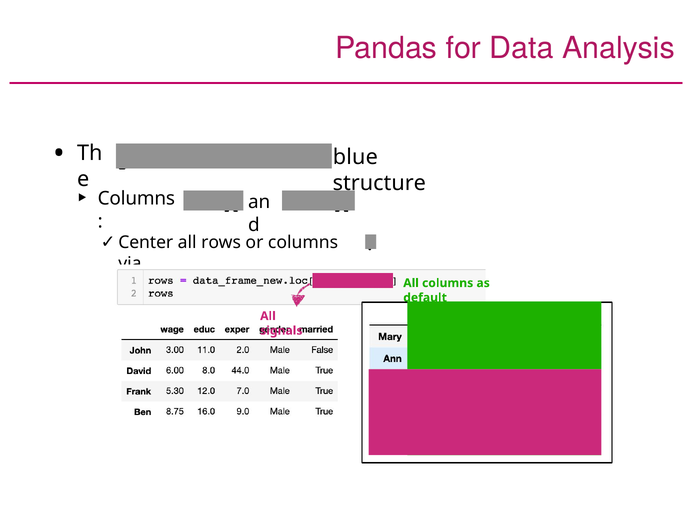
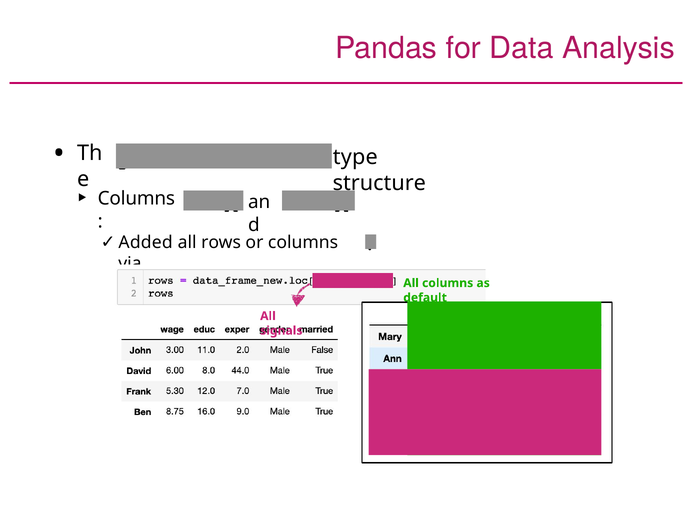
blue: blue -> type
Center: Center -> Added
